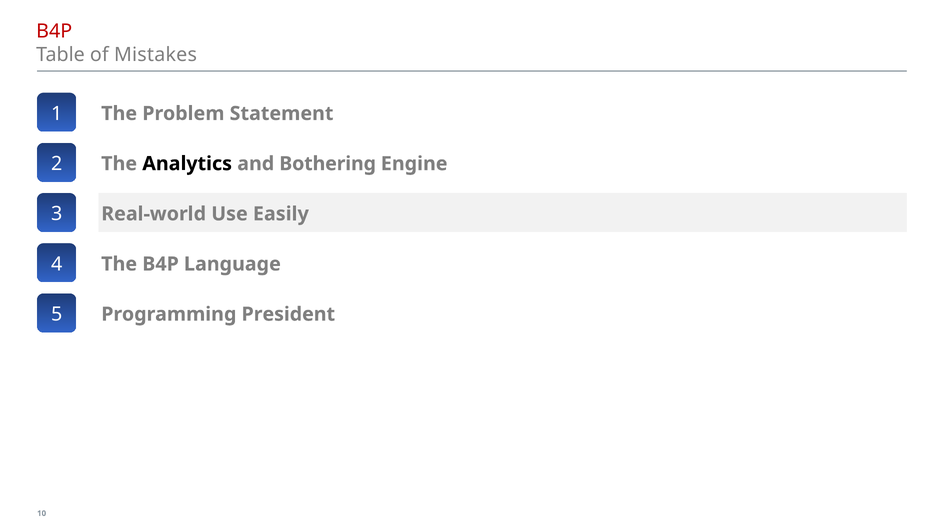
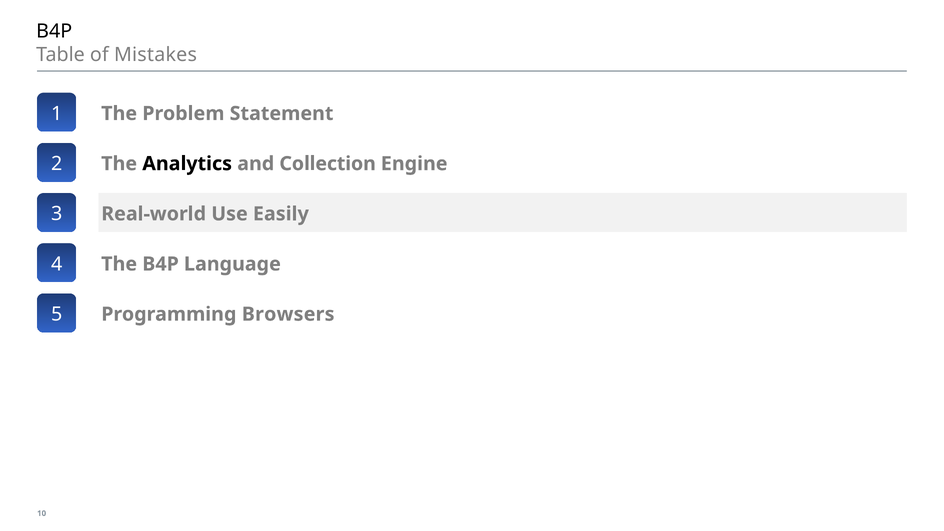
B4P at (54, 31) colour: red -> black
Bothering: Bothering -> Collection
President: President -> Browsers
